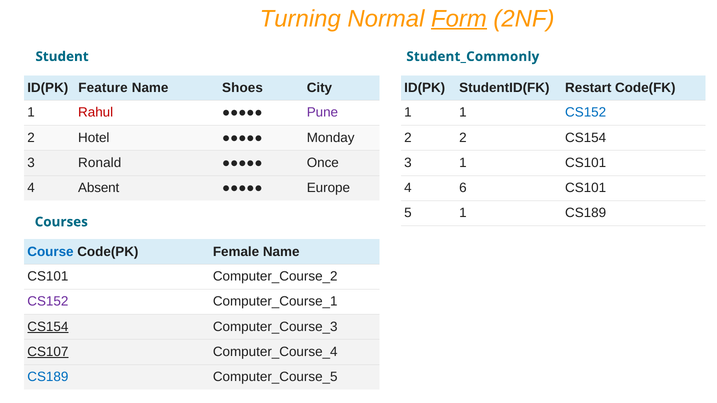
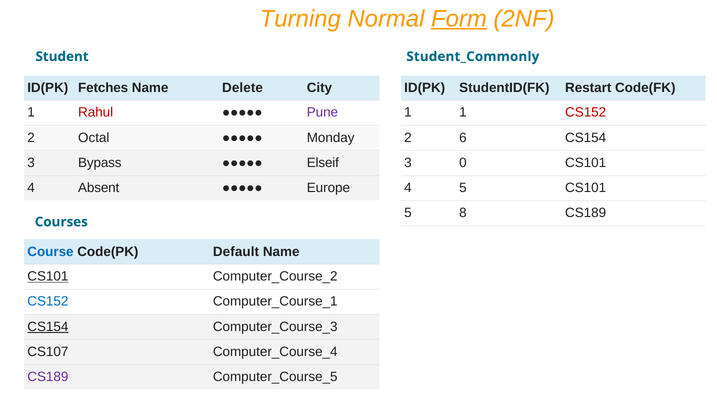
Feature: Feature -> Fetches
Shoes: Shoes -> Delete
CS152 at (586, 113) colour: blue -> red
Hotel: Hotel -> Octal
2 2: 2 -> 6
Ronald: Ronald -> Bypass
Once: Once -> Elseif
3 1: 1 -> 0
4 6: 6 -> 5
5 1: 1 -> 8
Female: Female -> Default
CS101 at (48, 277) underline: none -> present
CS152 at (48, 302) colour: purple -> blue
CS107 underline: present -> none
CS189 at (48, 377) colour: blue -> purple
